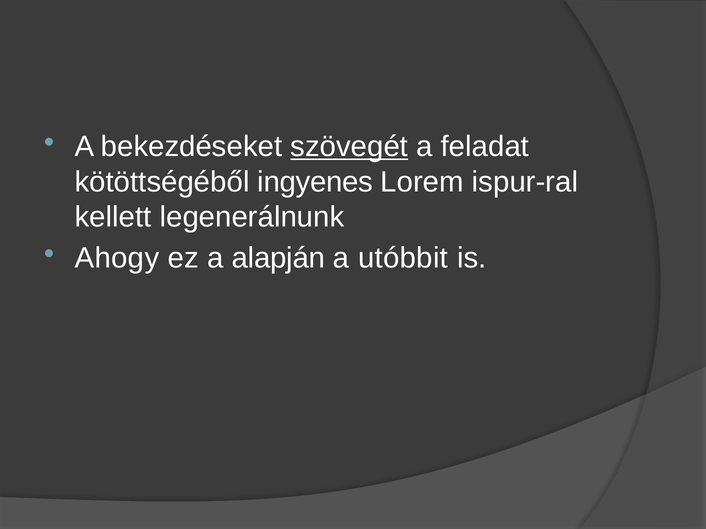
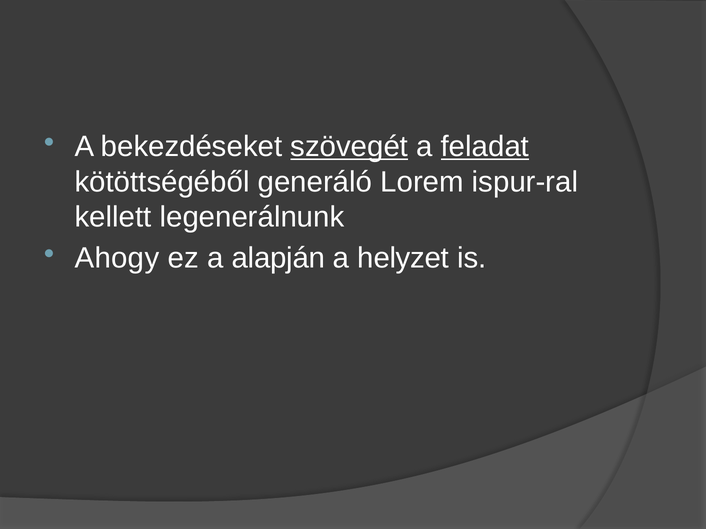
feladat underline: none -> present
ingyenes: ingyenes -> generáló
utóbbit: utóbbit -> helyzet
